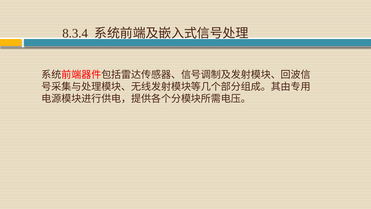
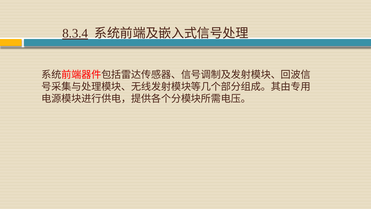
8.3.4 underline: none -> present
